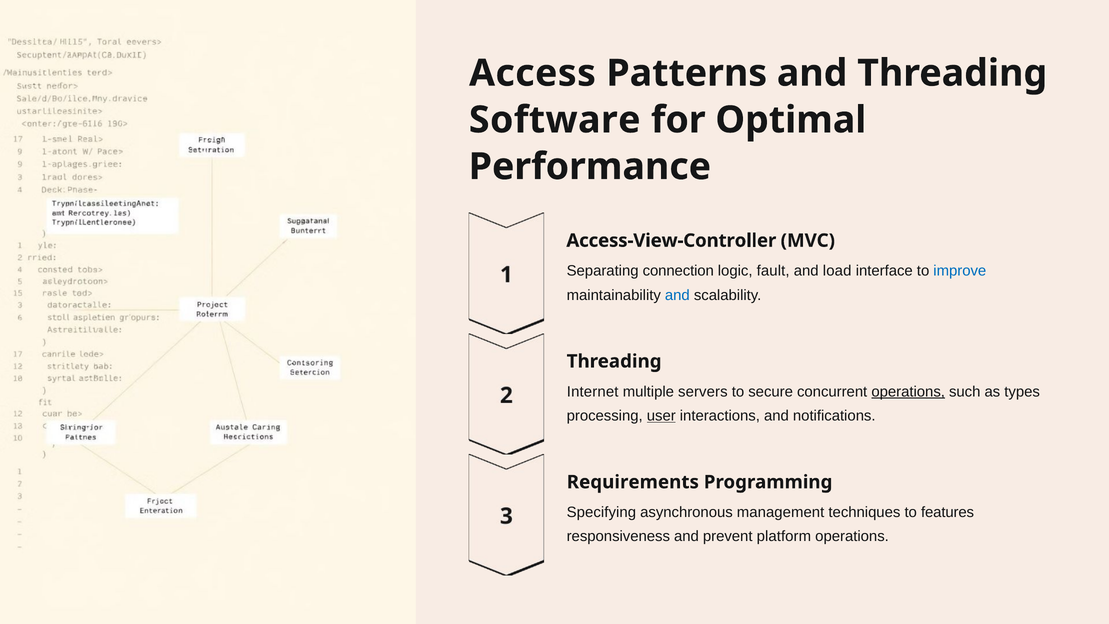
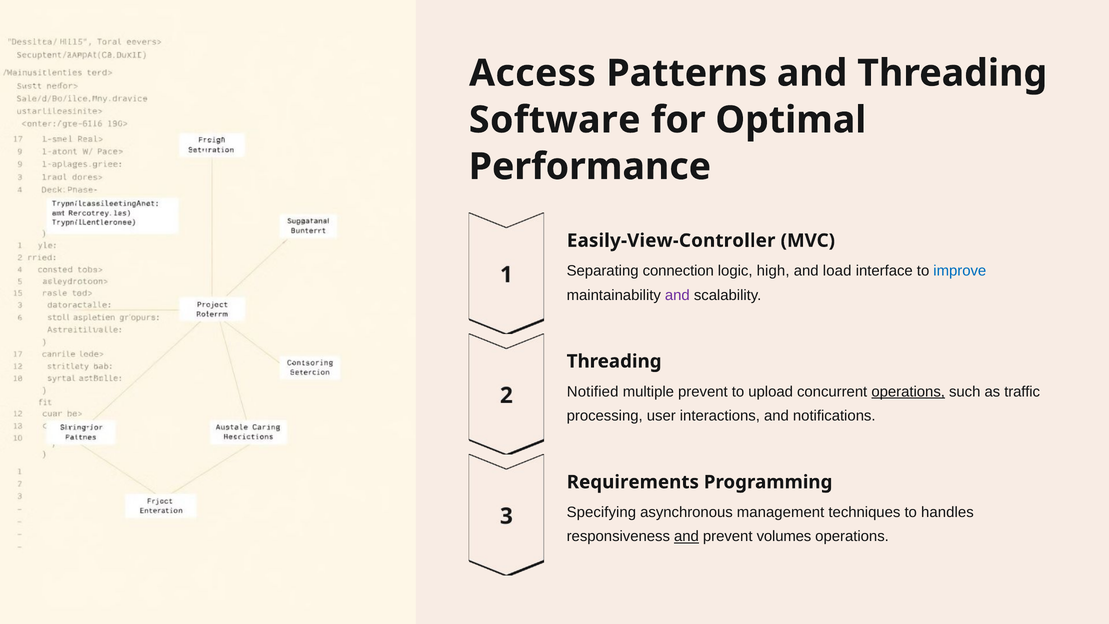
Access-View-Controller: Access-View-Controller -> Easily-View-Controller
fault: fault -> high
and at (677, 295) colour: blue -> purple
Internet: Internet -> Notified
multiple servers: servers -> prevent
secure: secure -> upload
types: types -> traffic
user underline: present -> none
features: features -> handles
and at (686, 536) underline: none -> present
platform: platform -> volumes
